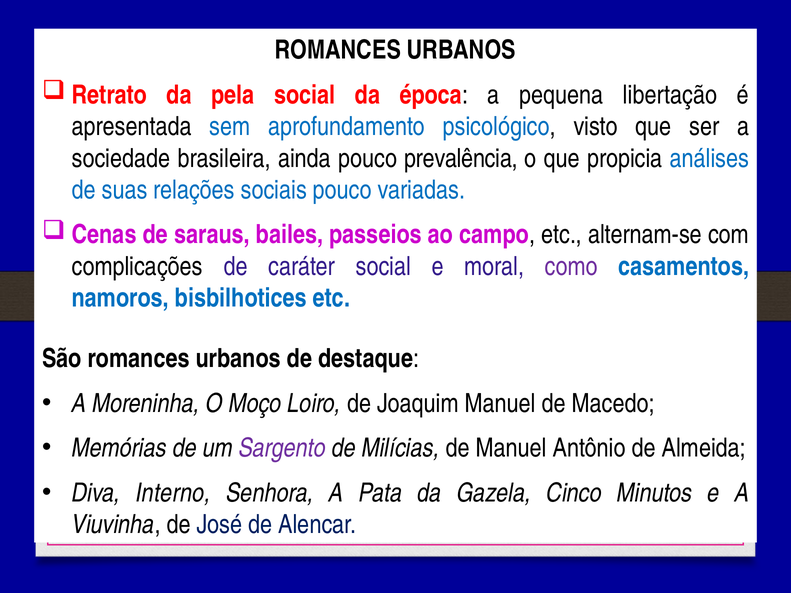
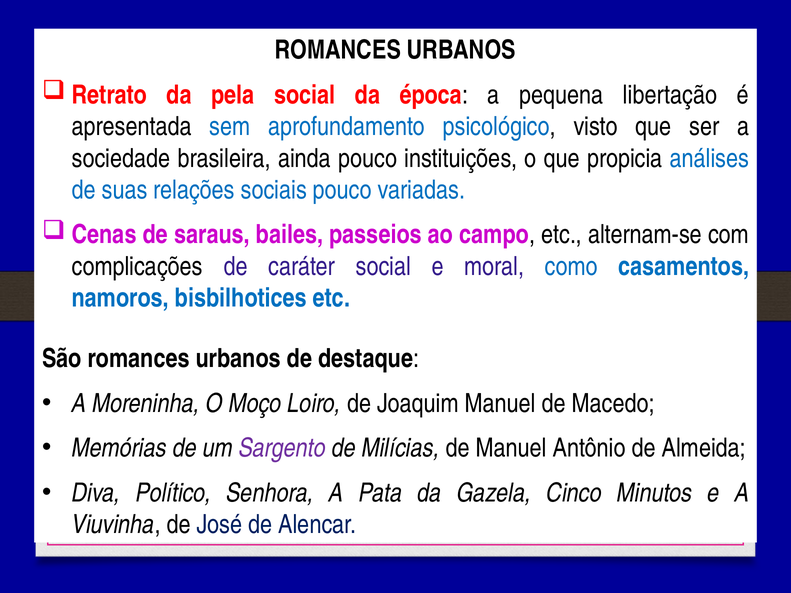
prevalência: prevalência -> instituições
como colour: purple -> blue
Interno: Interno -> Político
